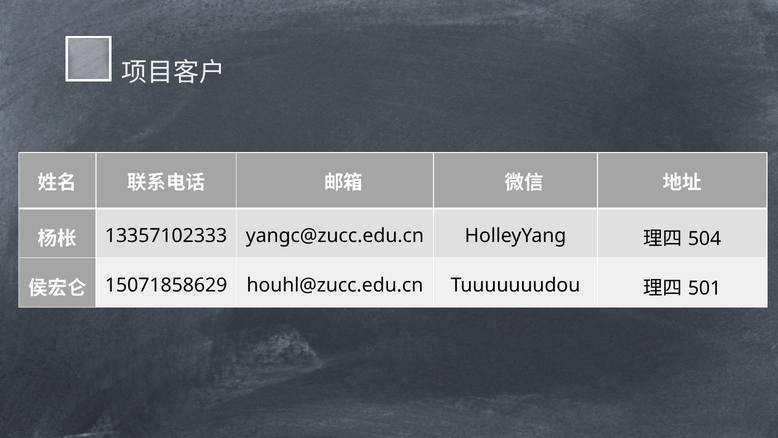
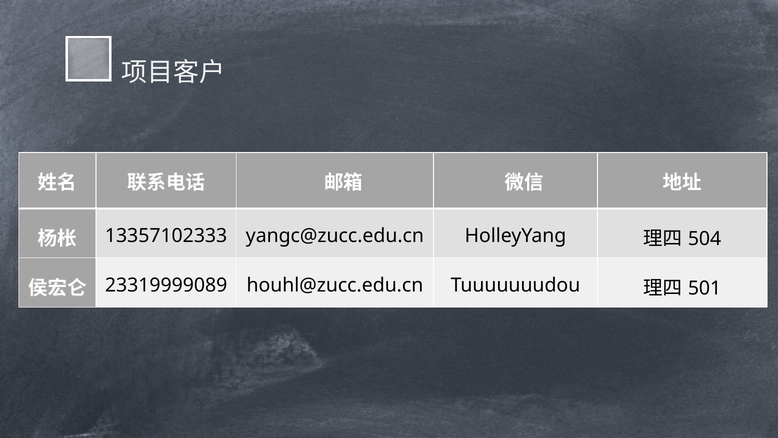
15071858629: 15071858629 -> 23319999089
